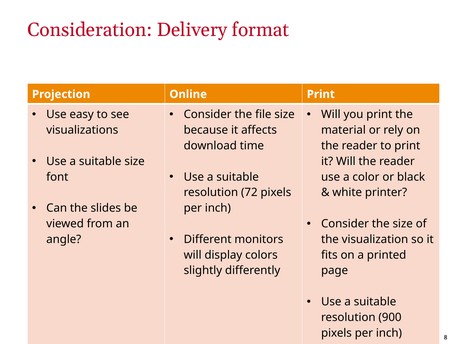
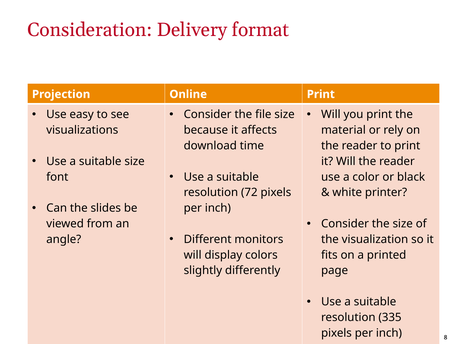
900: 900 -> 335
